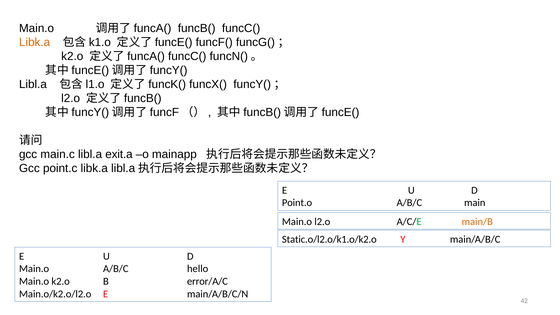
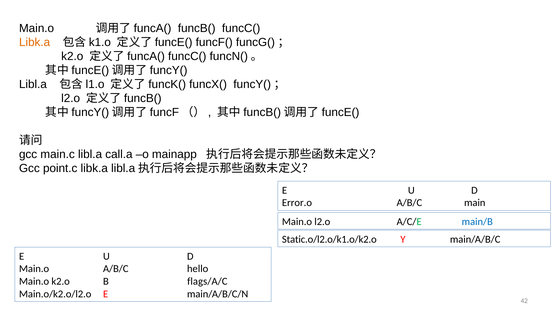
exit.a: exit.a -> call.a
Point.o: Point.o -> Error.o
main/B colour: orange -> blue
error/A/C: error/A/C -> flags/A/C
